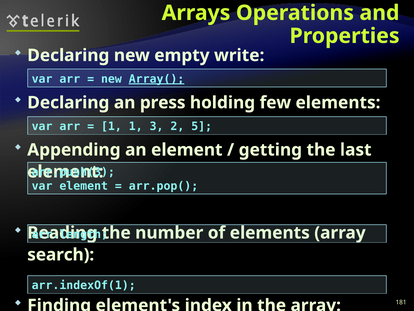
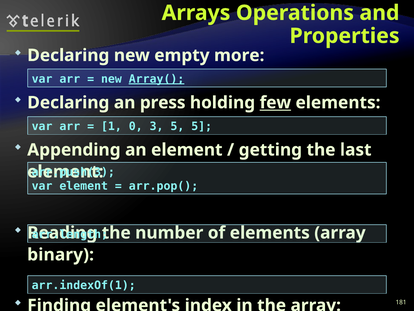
write: write -> more
few underline: none -> present
1 1: 1 -> 0
3 2: 2 -> 5
search: search -> binary
